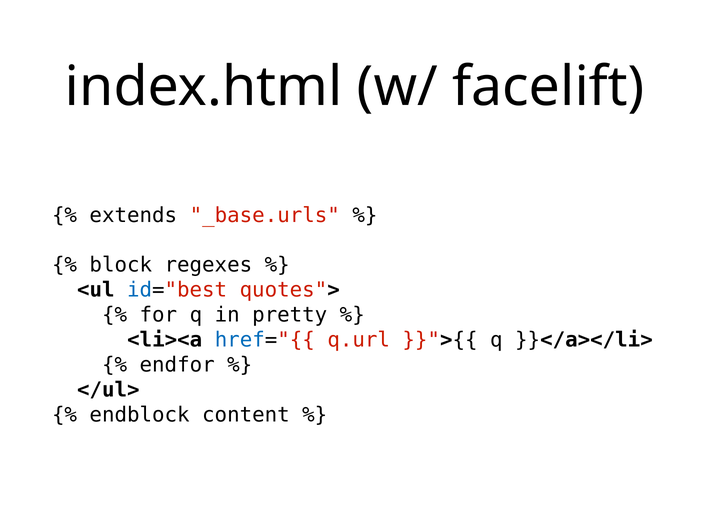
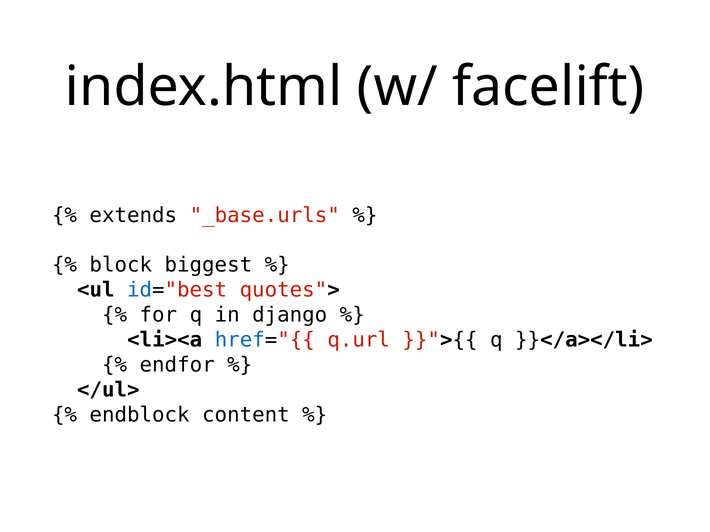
regexes: regexes -> biggest
pretty: pretty -> django
